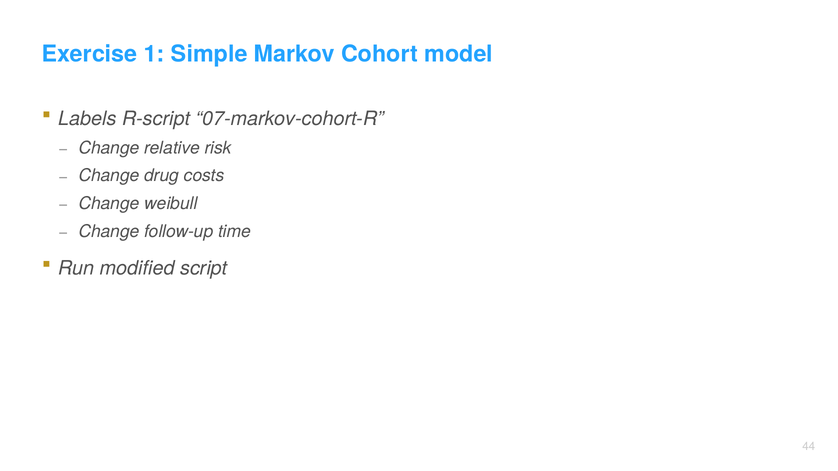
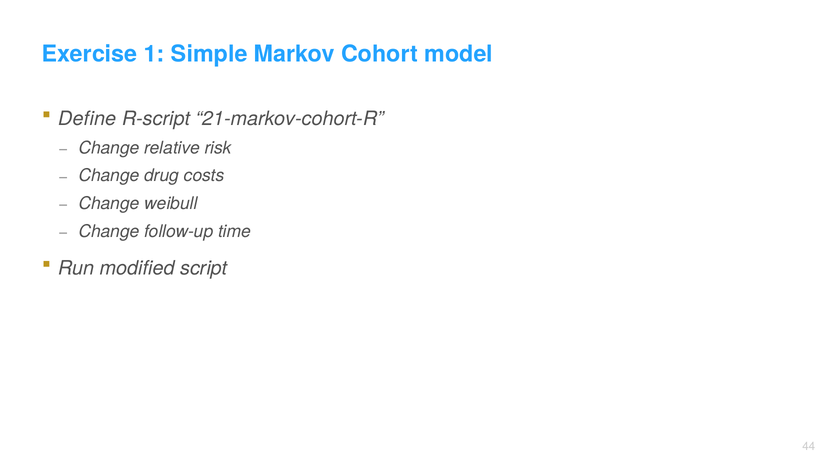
Labels: Labels -> Define
07-markov-cohort-R: 07-markov-cohort-R -> 21-markov-cohort-R
